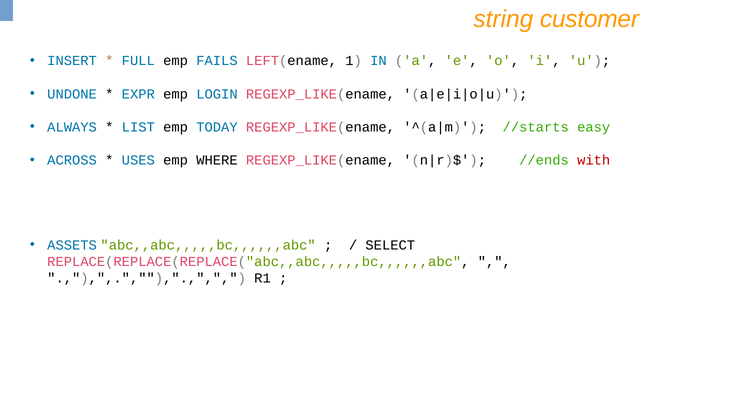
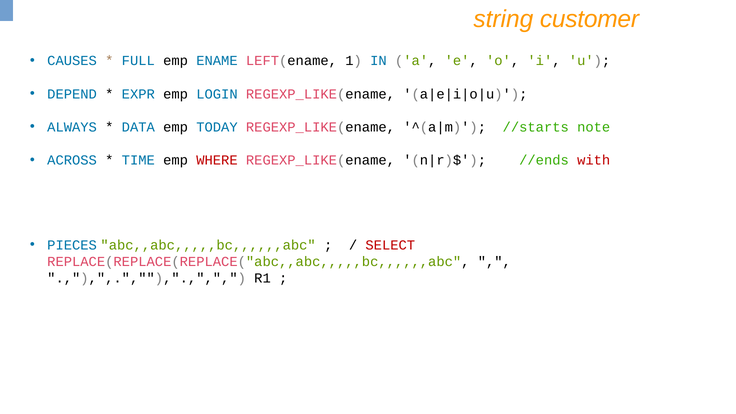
INSERT: INSERT -> CAUSES
FAILS: FAILS -> ENAME
UNDONE: UNDONE -> DEPEND
LIST: LIST -> DATA
easy: easy -> note
USES: USES -> TIME
WHERE colour: black -> red
ASSETS: ASSETS -> PIECES
SELECT colour: black -> red
